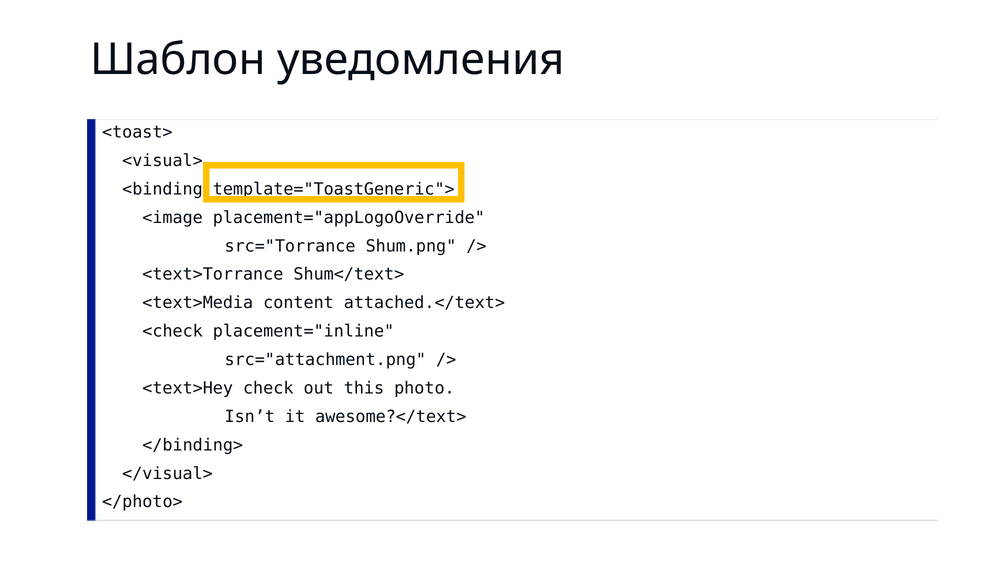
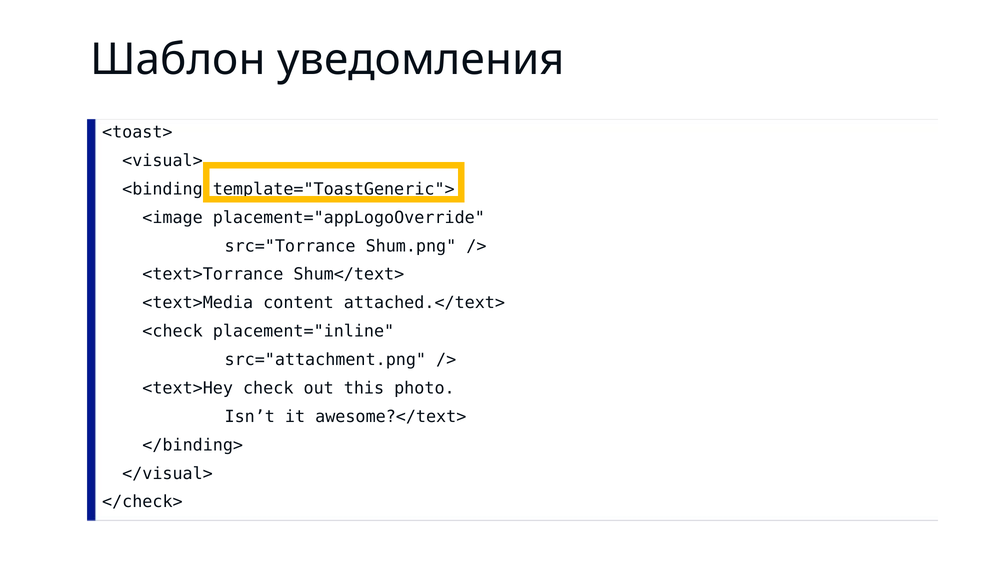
</photo>: </photo> -> </check>
